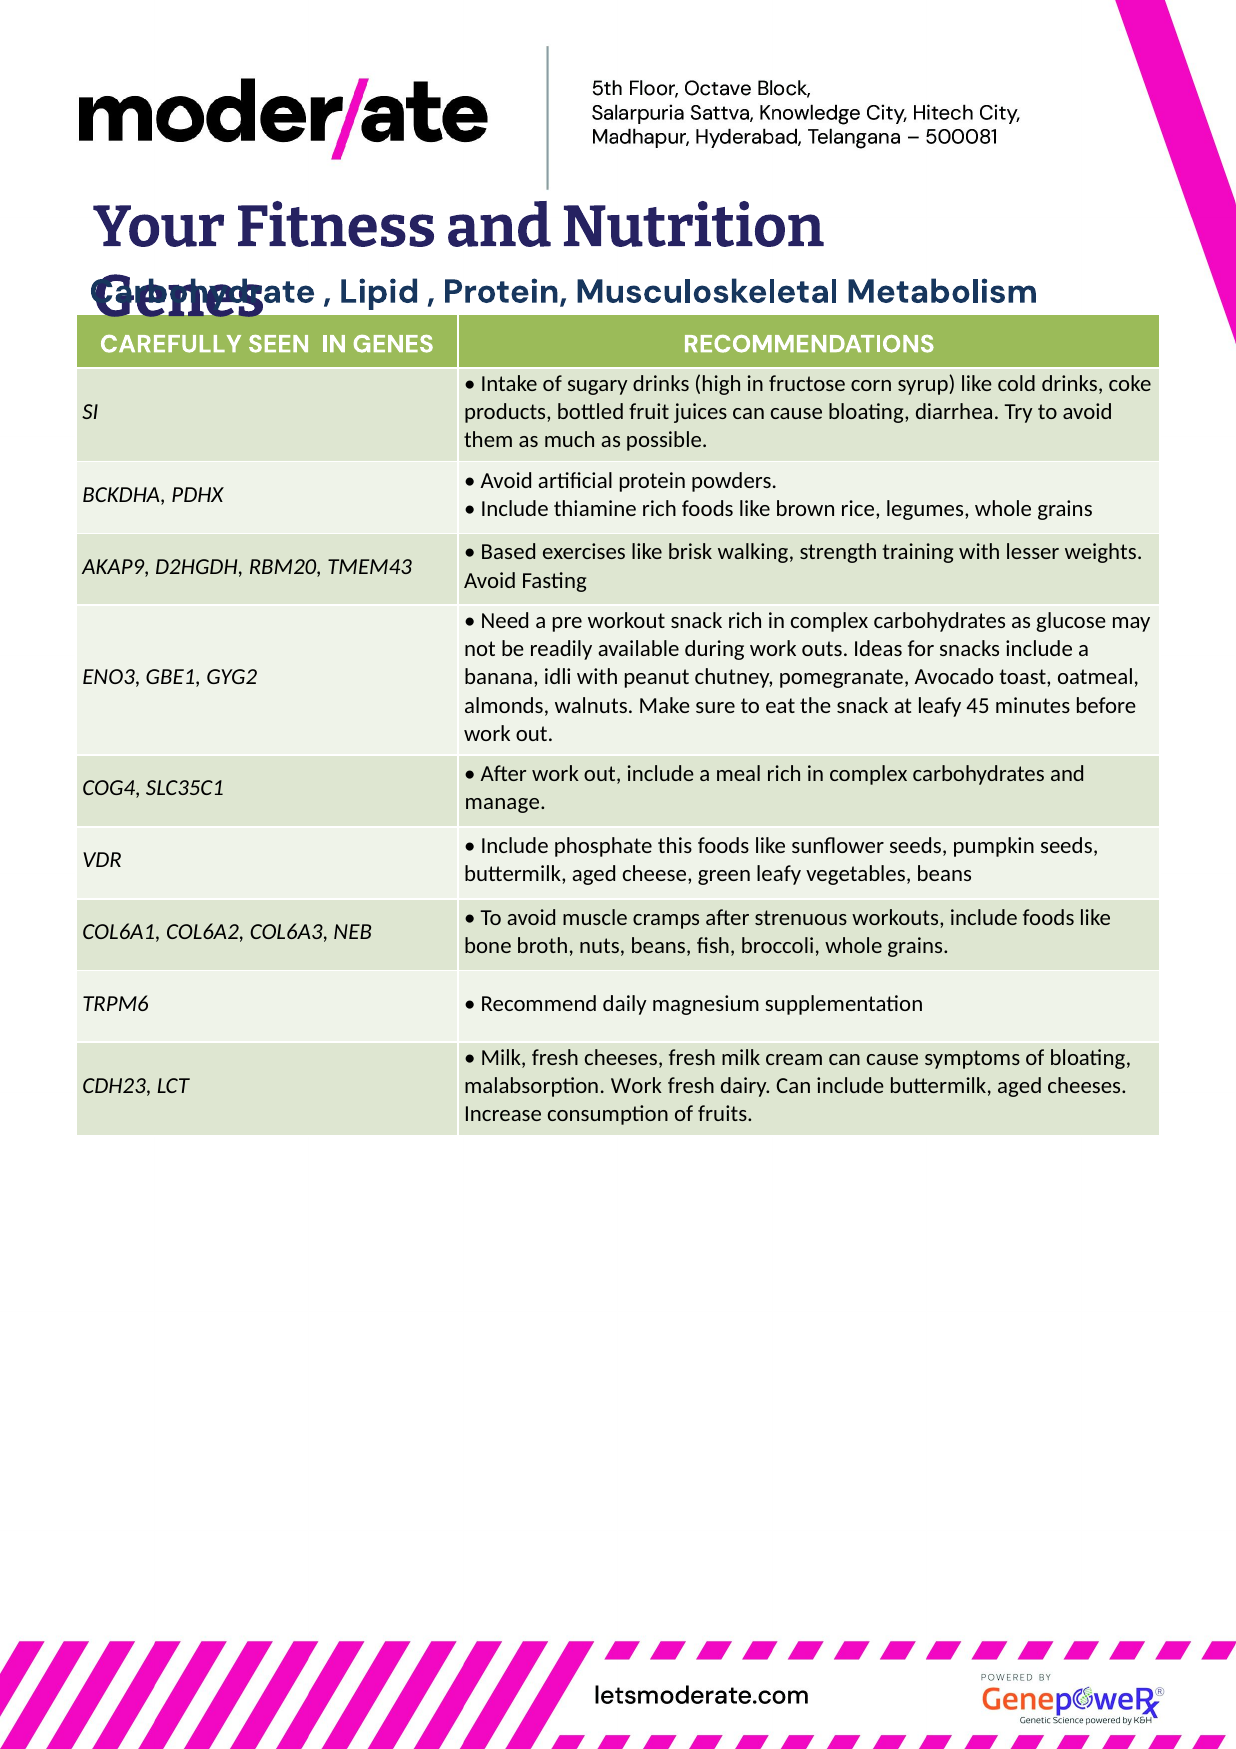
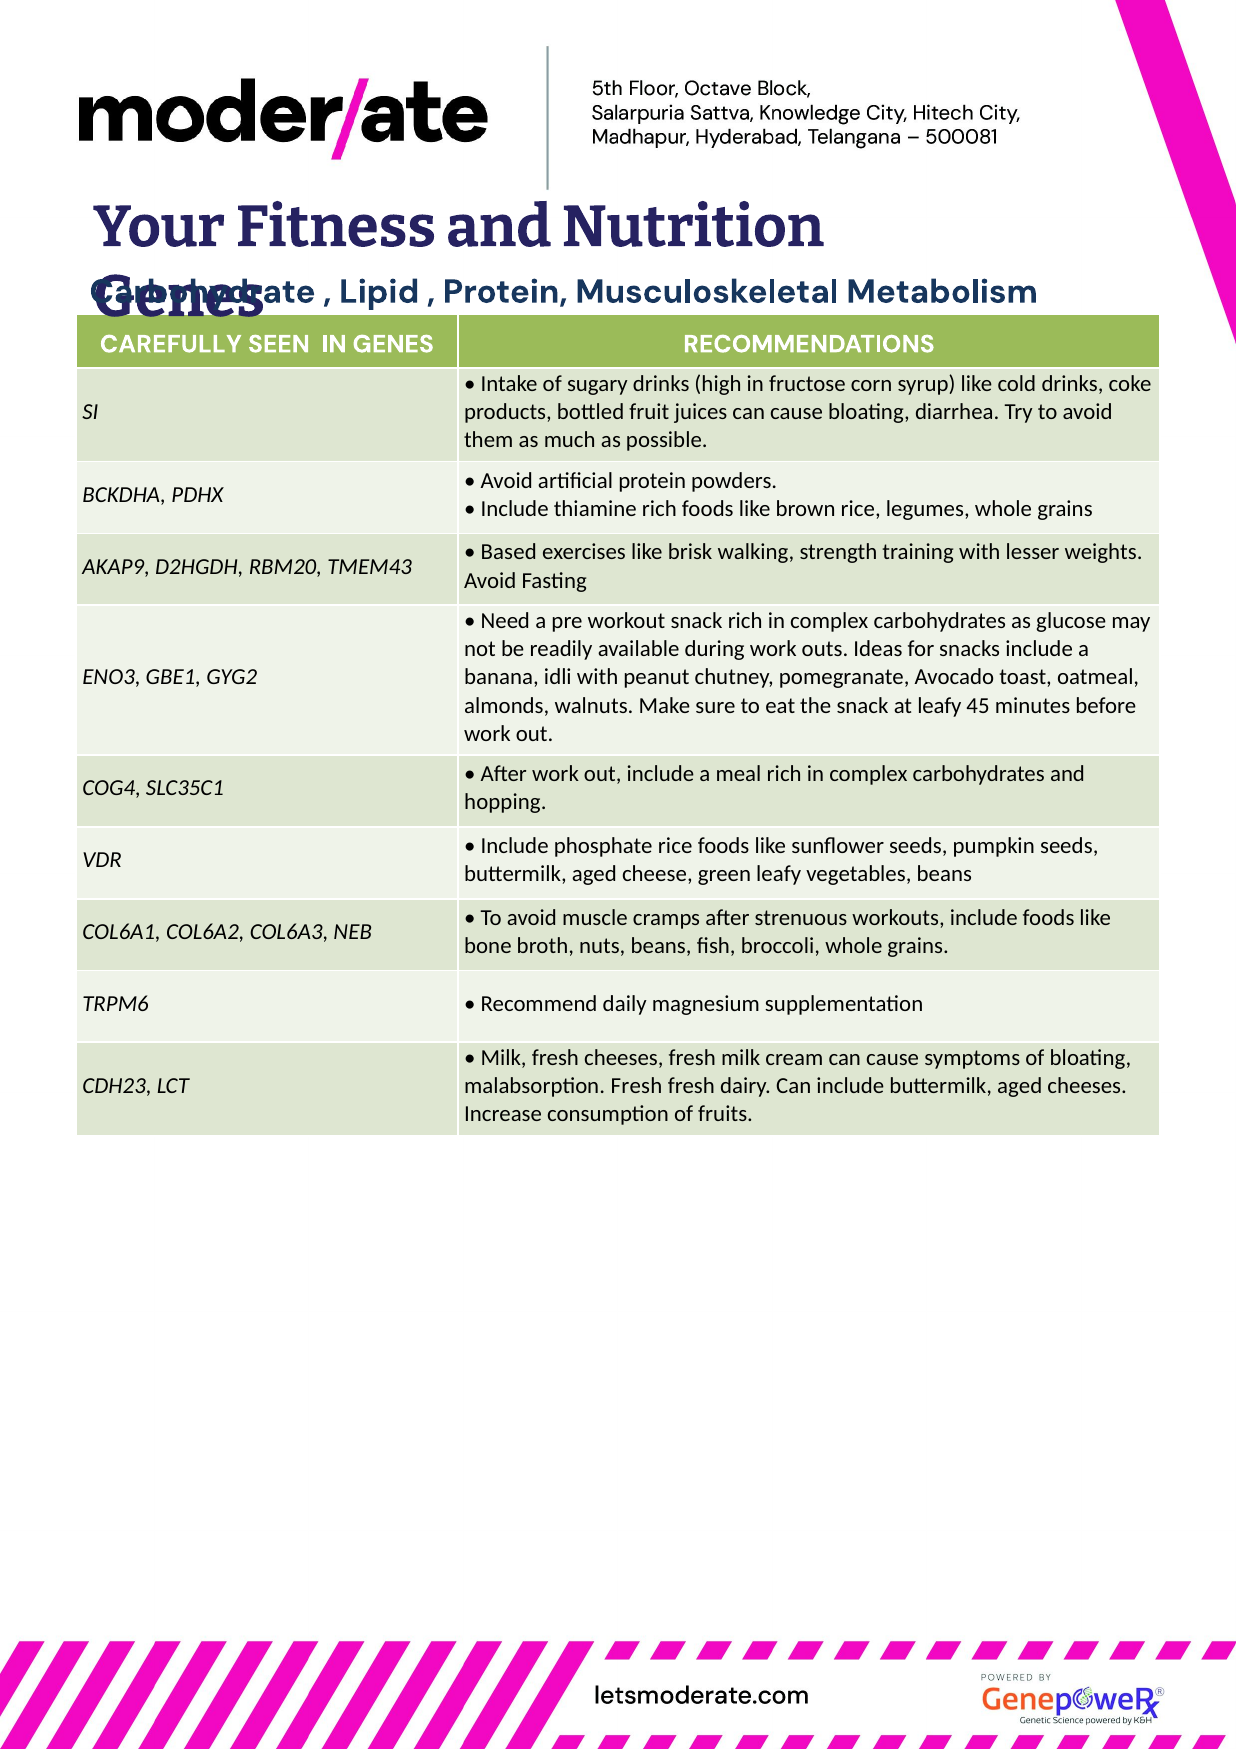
manage: manage -> hopping
phosphate this: this -> rice
malabsorption Work: Work -> Fresh
